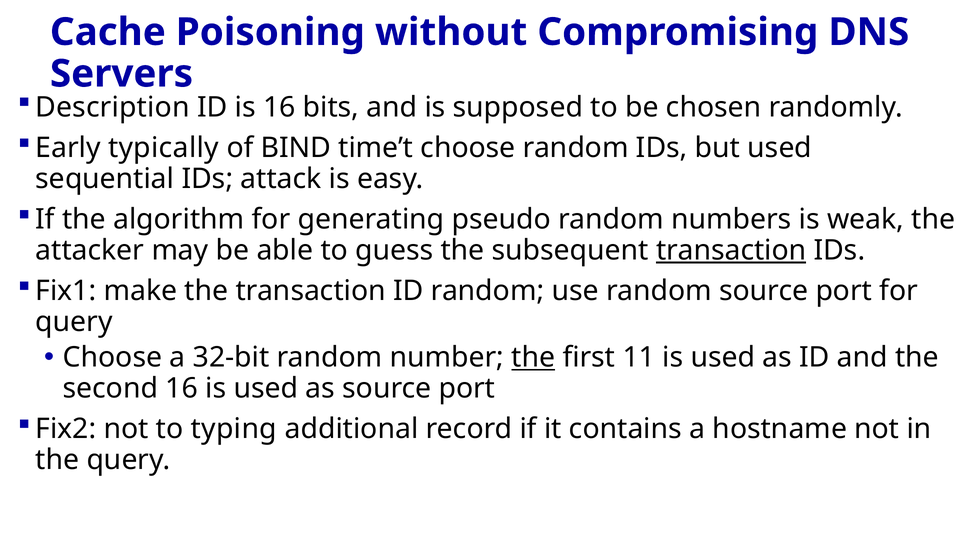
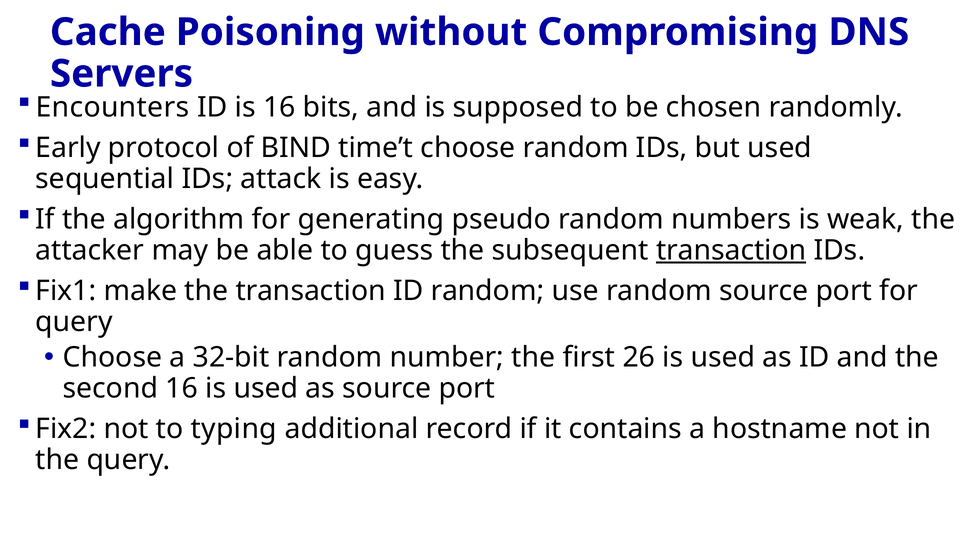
Description: Description -> Encounters
typically: typically -> protocol
the at (533, 357) underline: present -> none
11: 11 -> 26
